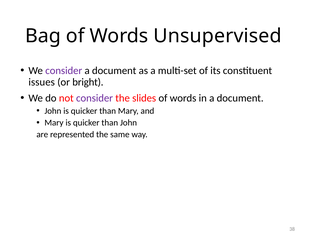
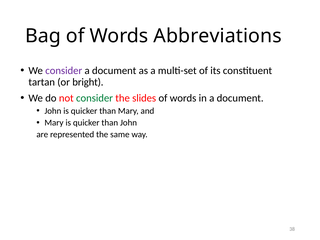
Unsupervised: Unsupervised -> Abbreviations
issues: issues -> tartan
consider at (95, 98) colour: purple -> green
